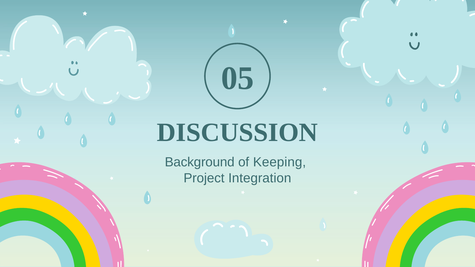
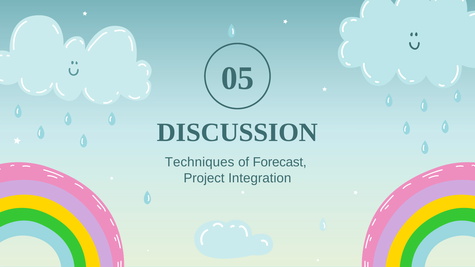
Background: Background -> Techniques
Keeping: Keeping -> Forecast
